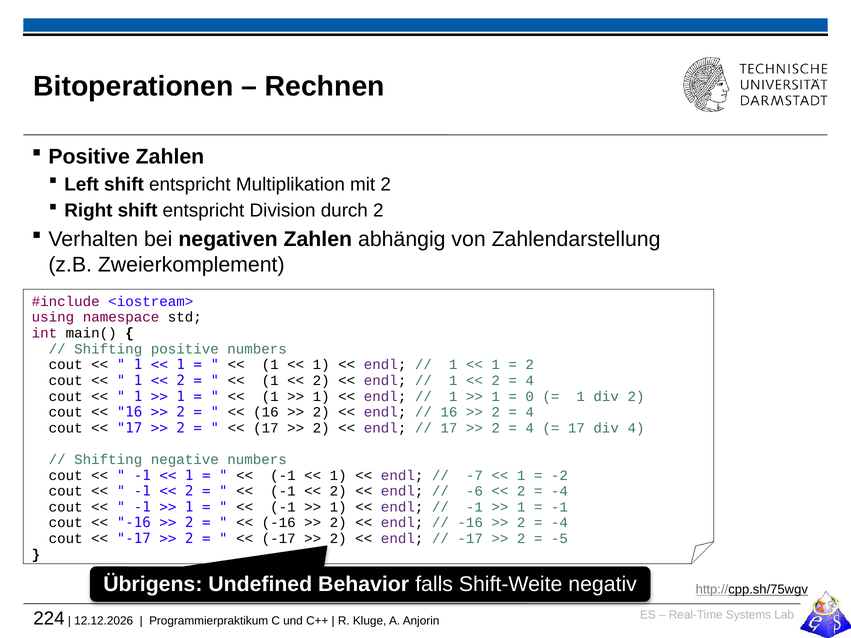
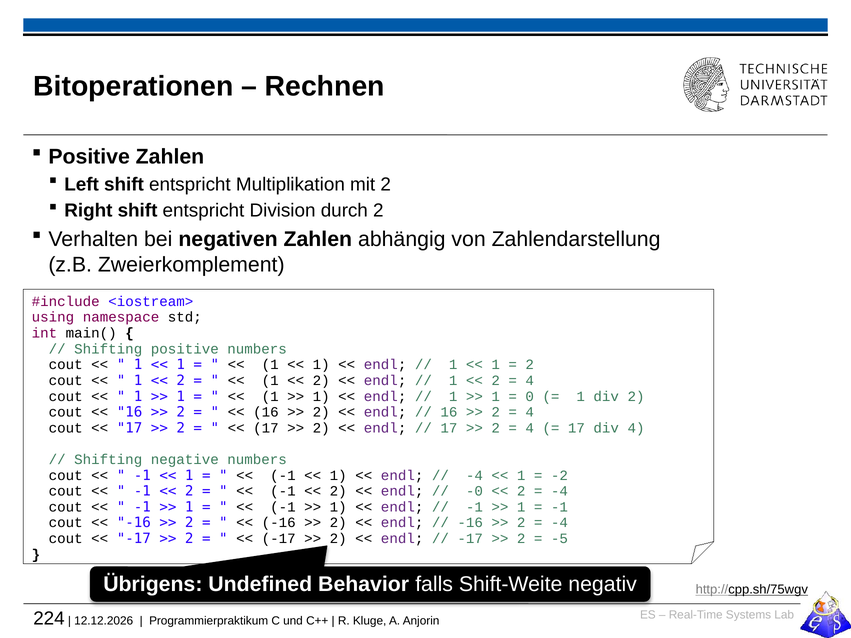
-7 at (474, 476): -7 -> -4
-6: -6 -> -0
